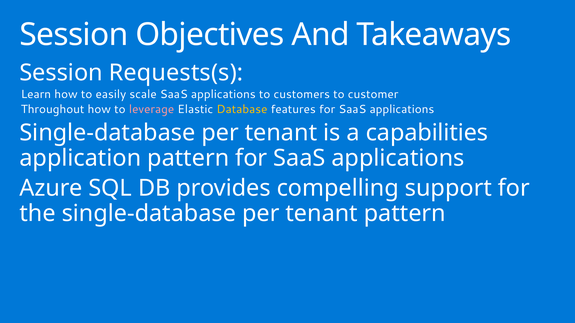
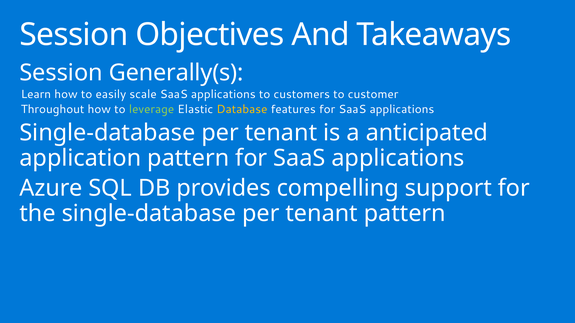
Requests(s: Requests(s -> Generally(s
leverage colour: pink -> light green
capabilities: capabilities -> anticipated
